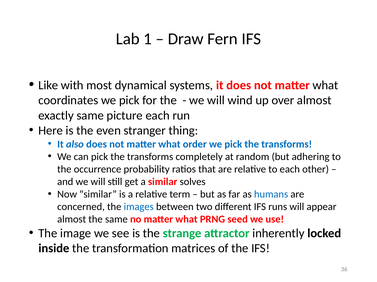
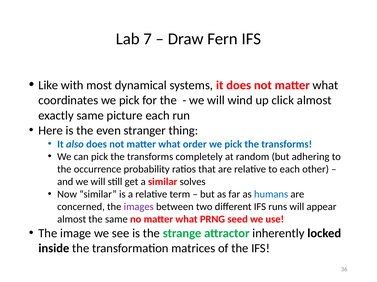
1: 1 -> 7
over: over -> click
images colour: blue -> purple
